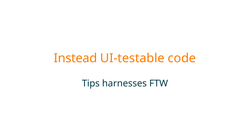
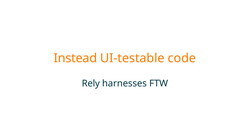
Tips: Tips -> Rely
